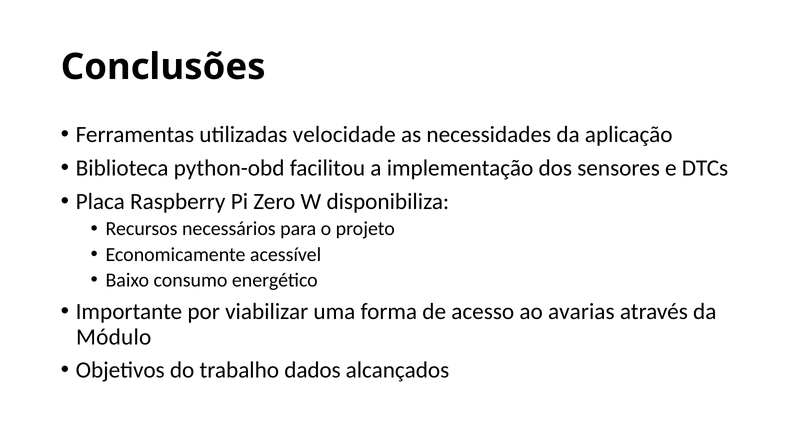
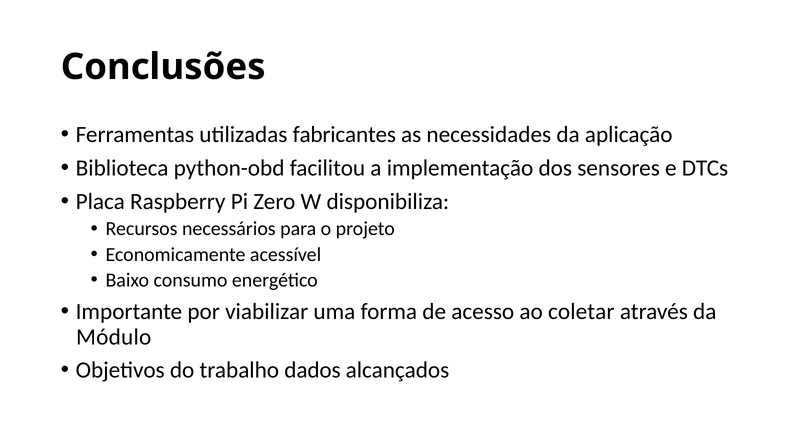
velocidade: velocidade -> fabricantes
avarias: avarias -> coletar
